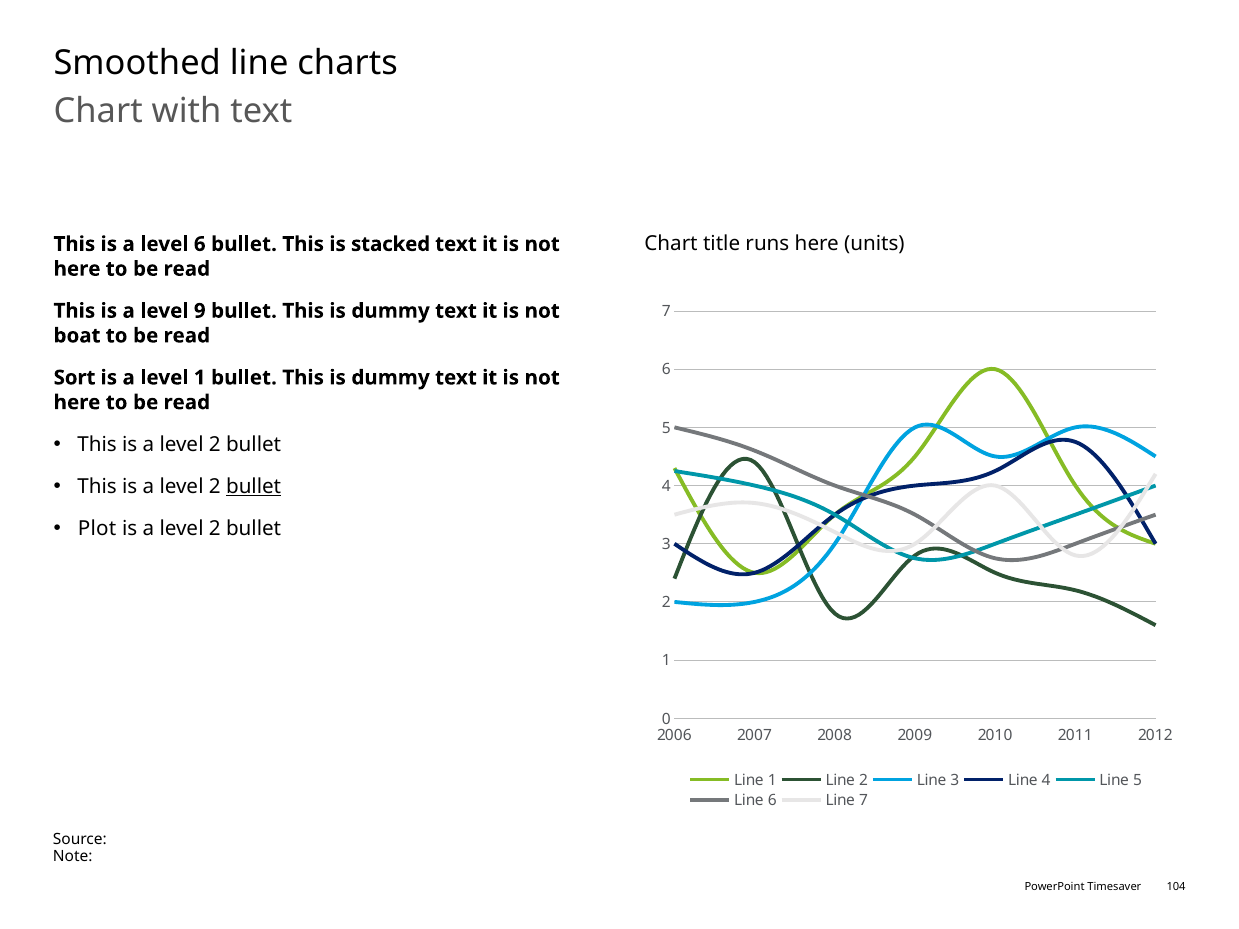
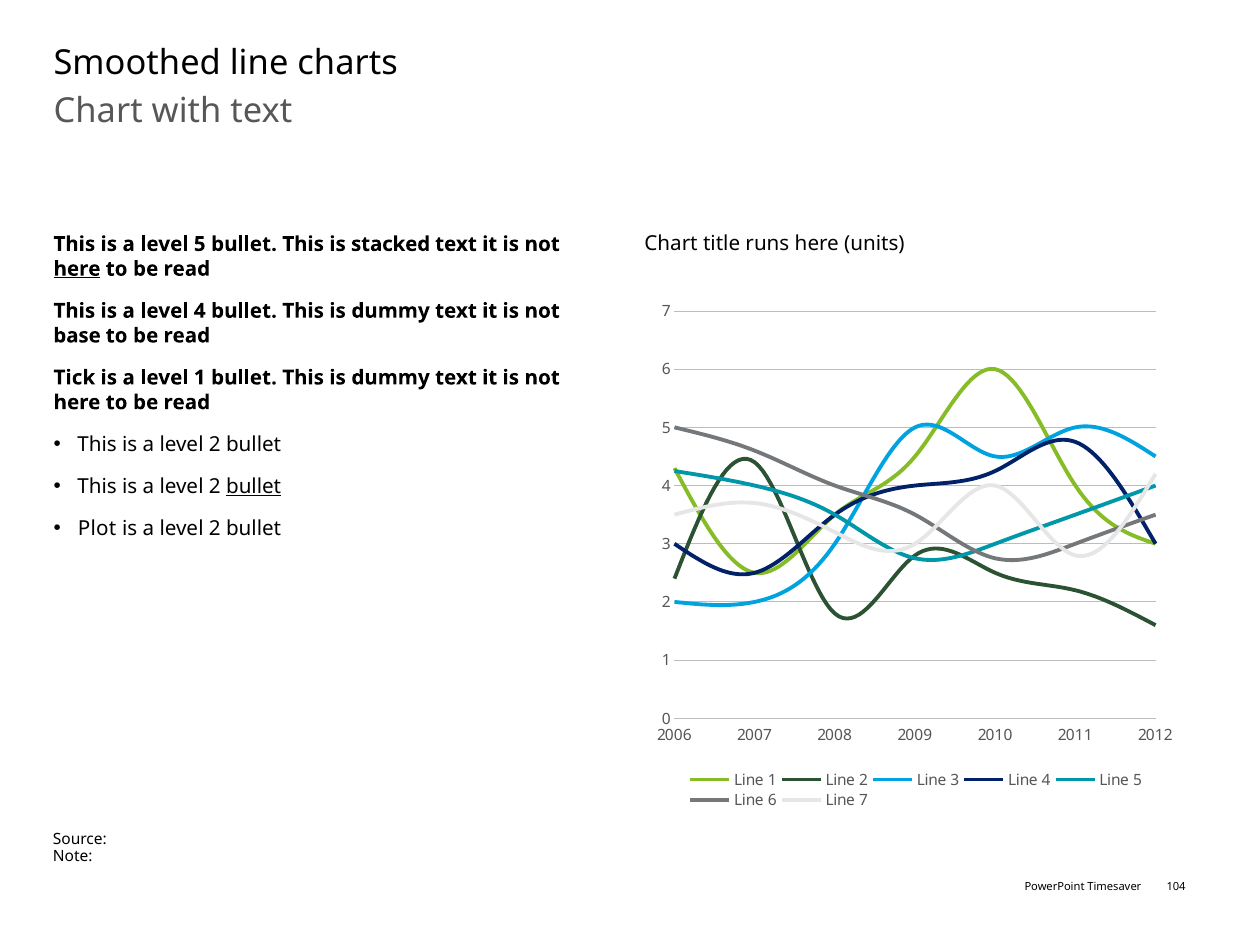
level 6: 6 -> 5
here at (77, 269) underline: none -> present
level 9: 9 -> 4
boat: boat -> base
Sort: Sort -> Tick
